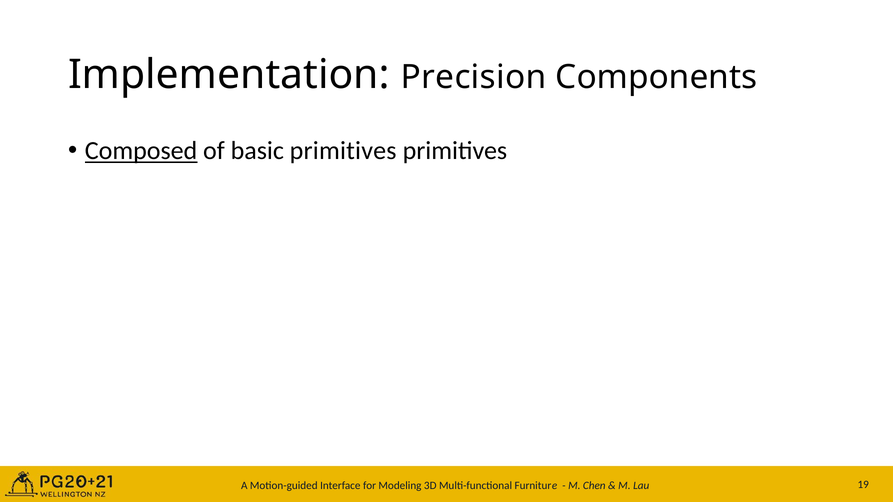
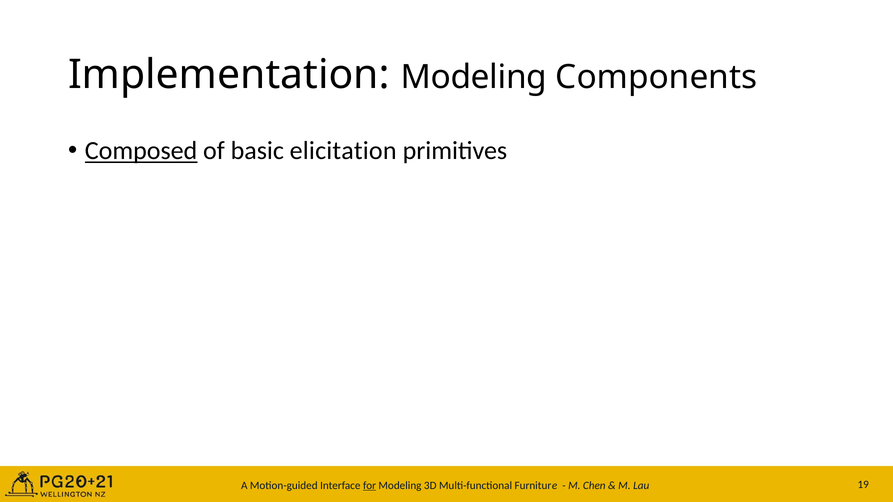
Implementation Precision: Precision -> Modeling
basic primitives: primitives -> elicitation
for underline: none -> present
